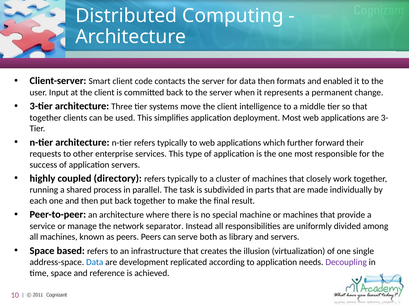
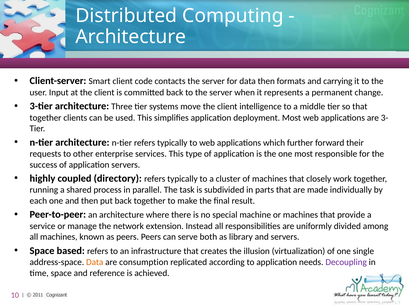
enabled: enabled -> carrying
separator: separator -> extension
Data at (95, 262) colour: blue -> orange
development: development -> consumption
